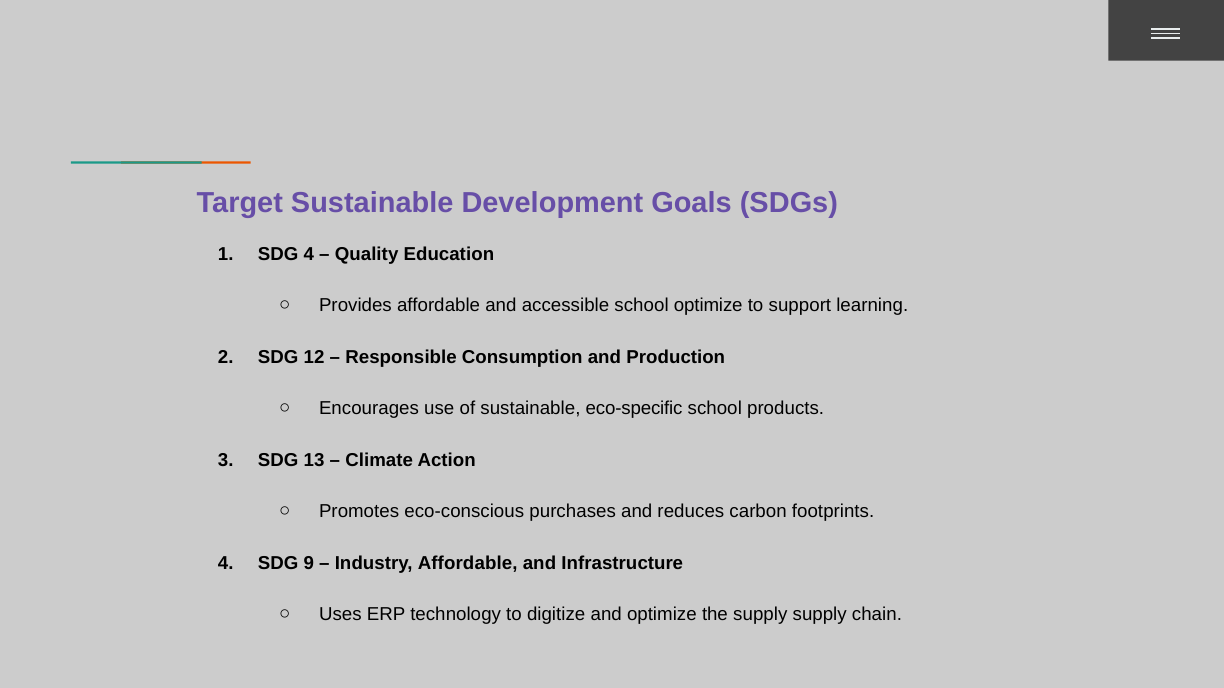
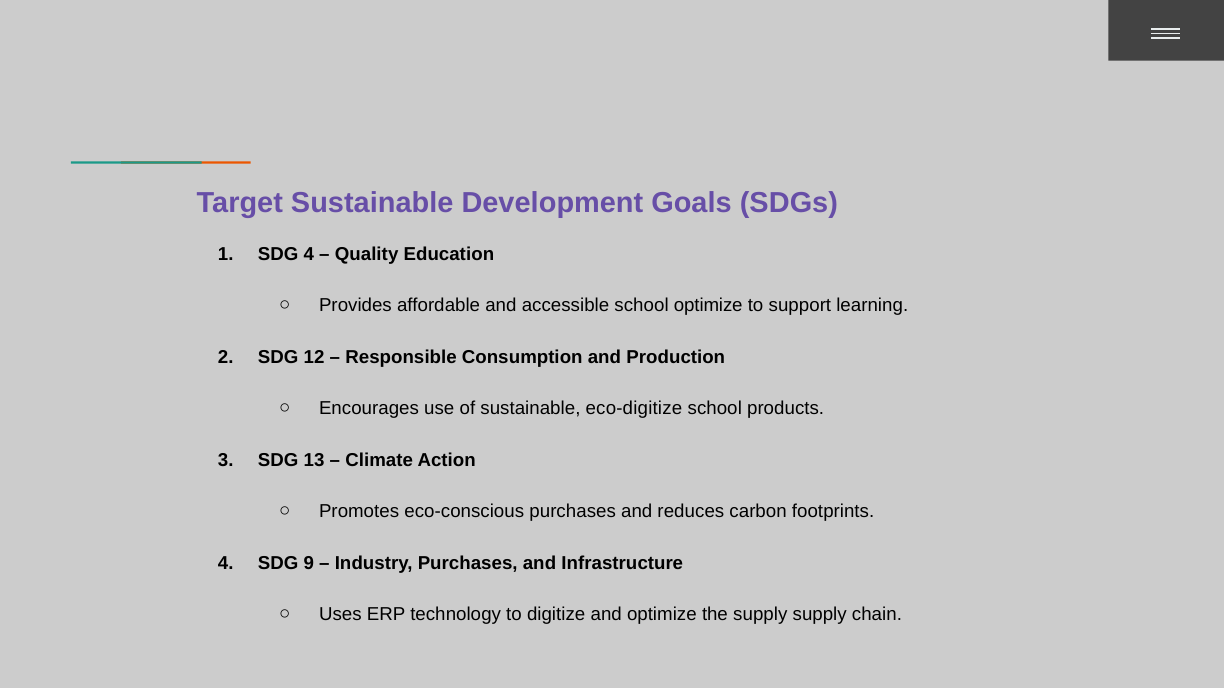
eco-specific: eco-specific -> eco-digitize
Industry Affordable: Affordable -> Purchases
